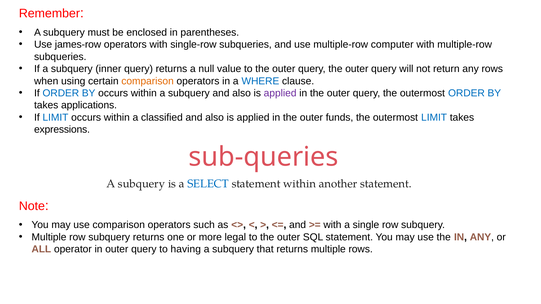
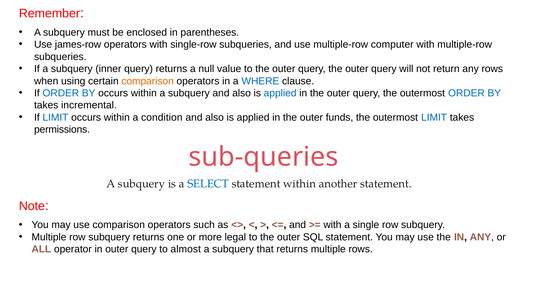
applied at (280, 93) colour: purple -> blue
applications: applications -> incremental
classified: classified -> condition
expressions: expressions -> permissions
having: having -> almost
